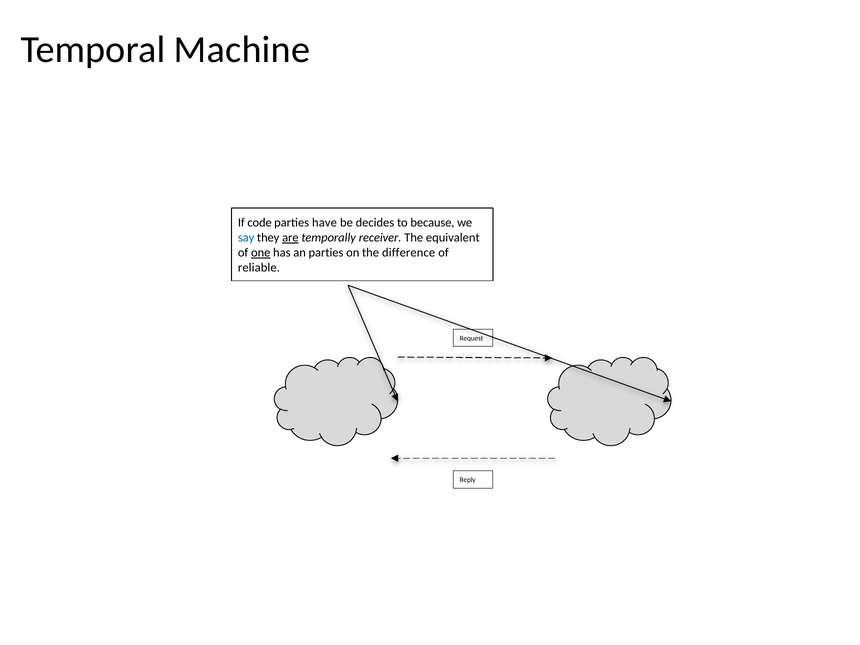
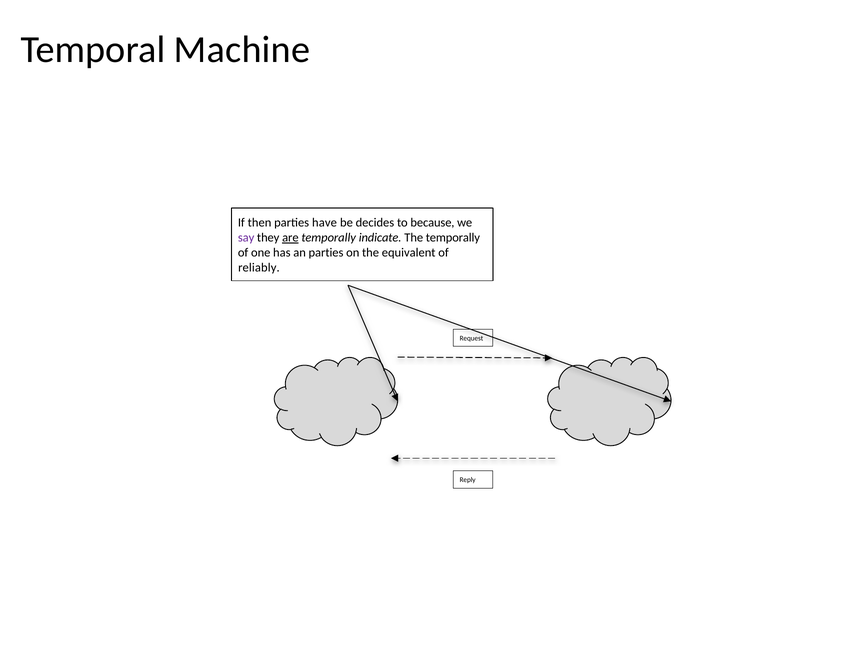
code: code -> then
say colour: blue -> purple
receiver: receiver -> indicate
The equivalent: equivalent -> temporally
one underline: present -> none
difference: difference -> equivalent
reliable: reliable -> reliably
